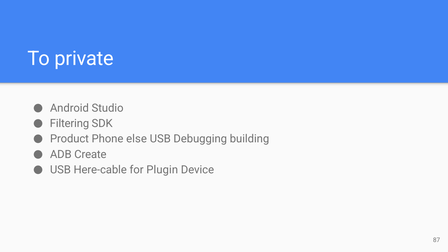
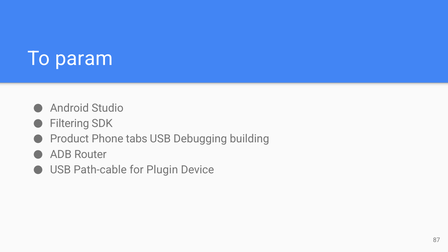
private: private -> param
else: else -> tabs
Create: Create -> Router
Here-cable: Here-cable -> Path-cable
